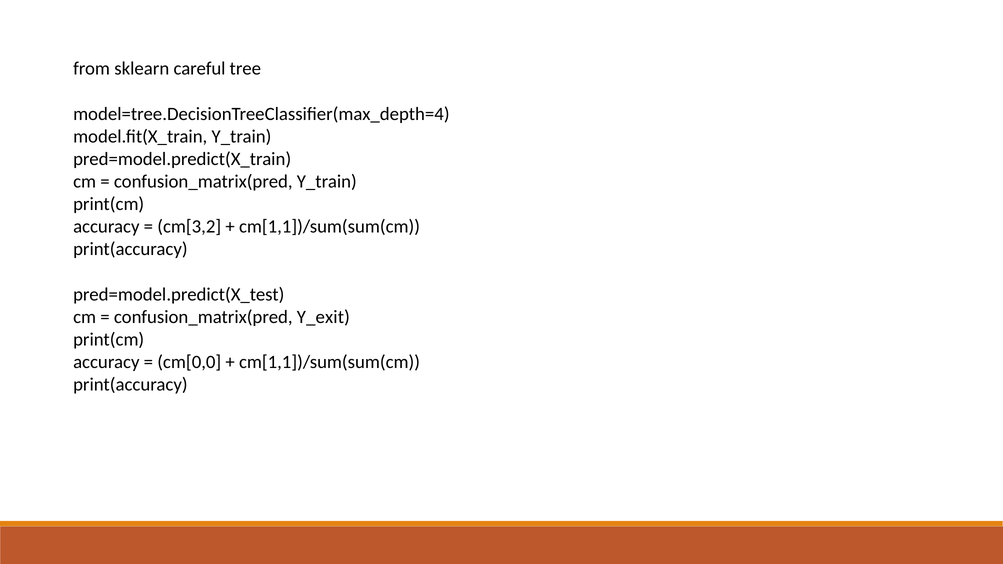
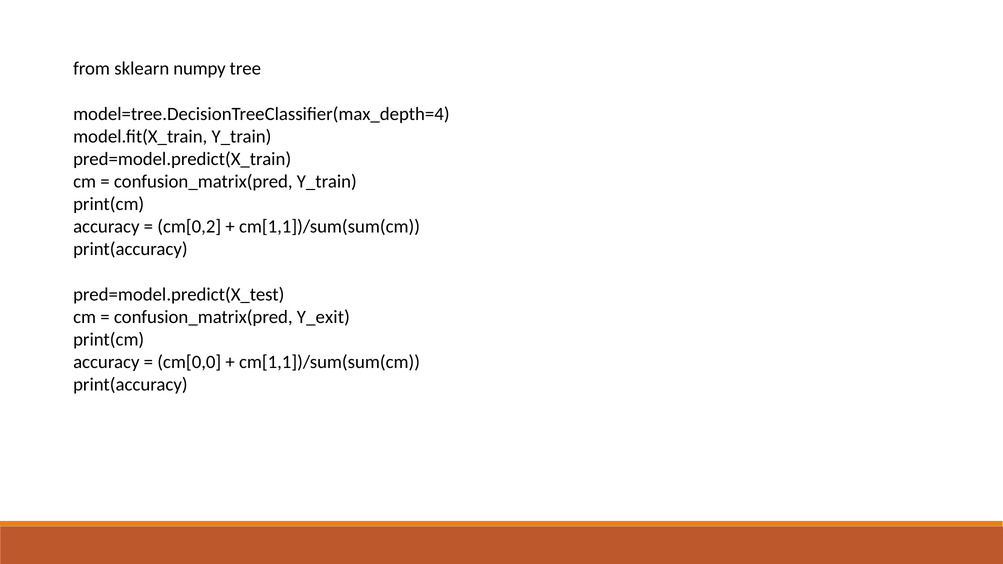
careful: careful -> numpy
cm[3,2: cm[3,2 -> cm[0,2
